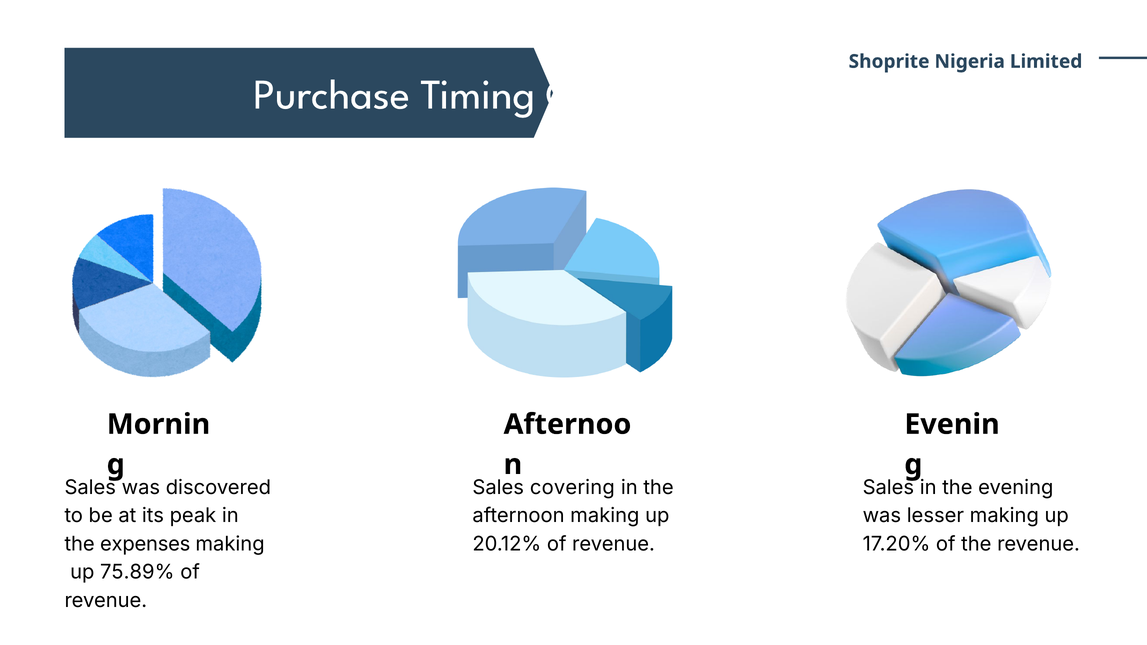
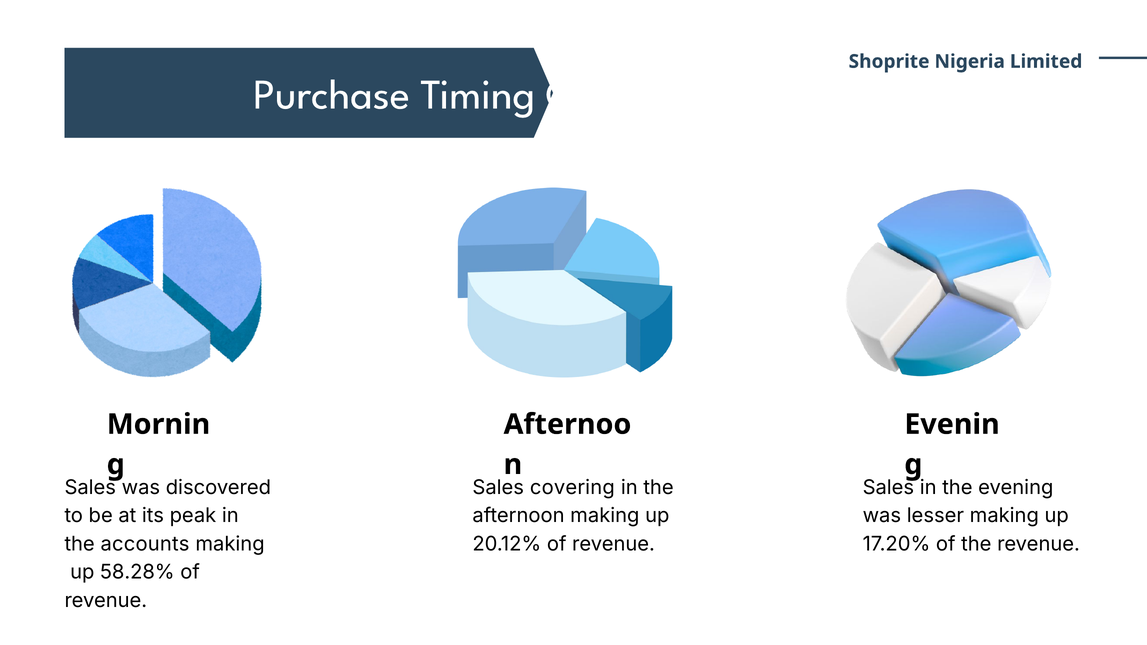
expenses: expenses -> accounts
75.89%: 75.89% -> 58.28%
